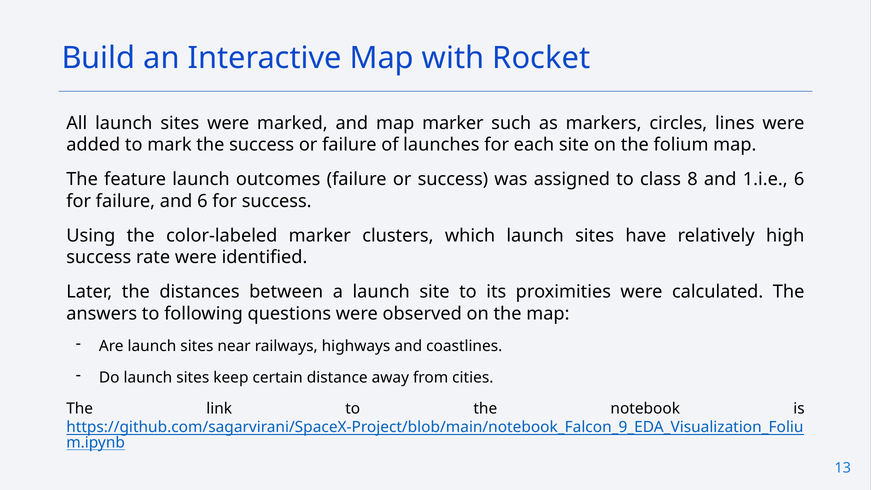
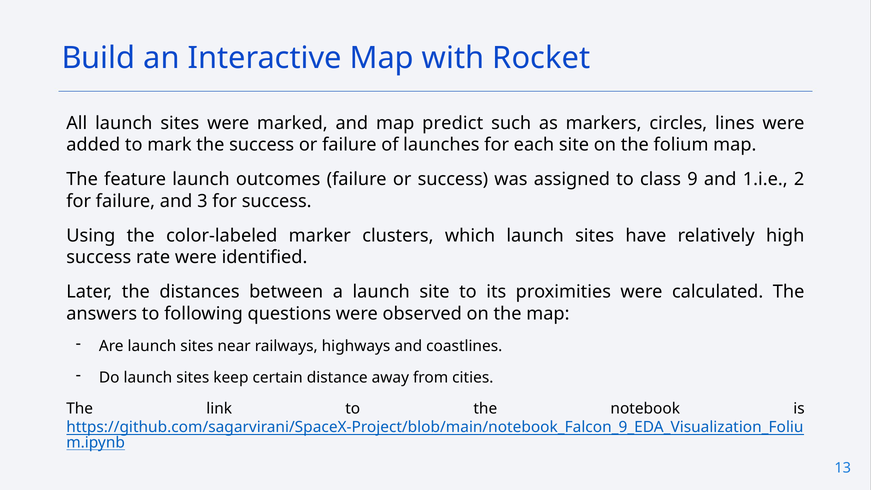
map marker: marker -> predict
8: 8 -> 9
1.i.e 6: 6 -> 2
and 6: 6 -> 3
